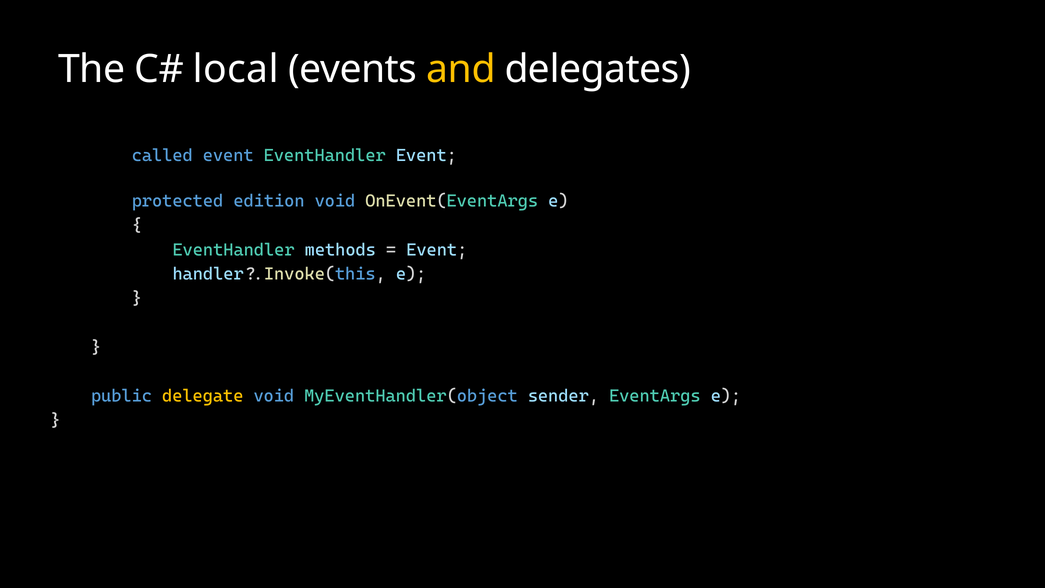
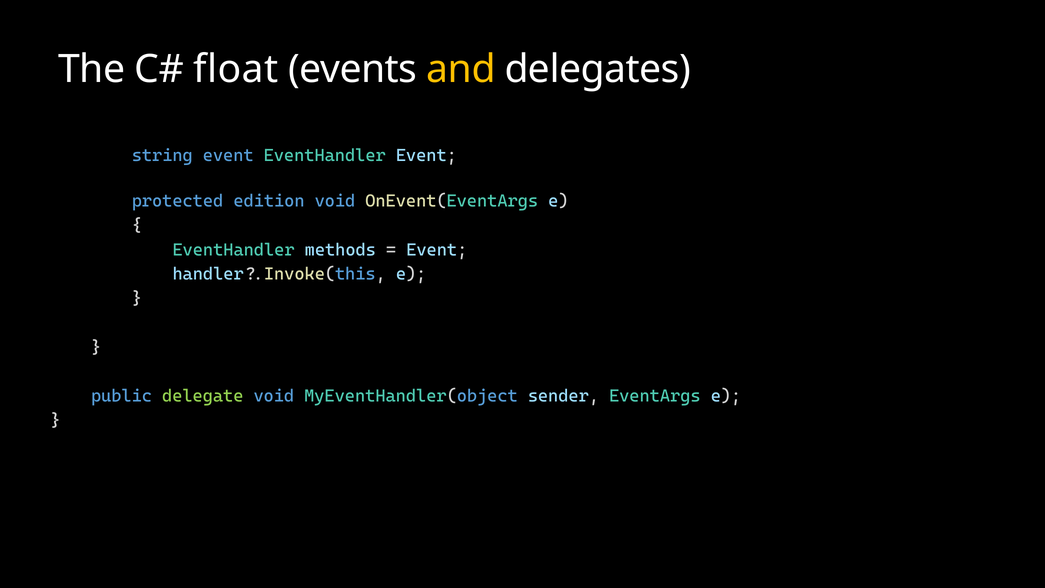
local: local -> float
called: called -> string
delegate colour: yellow -> light green
